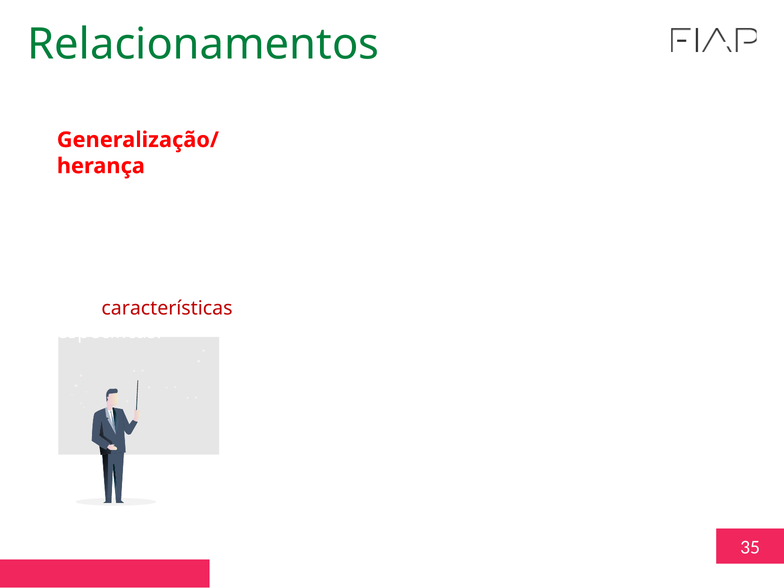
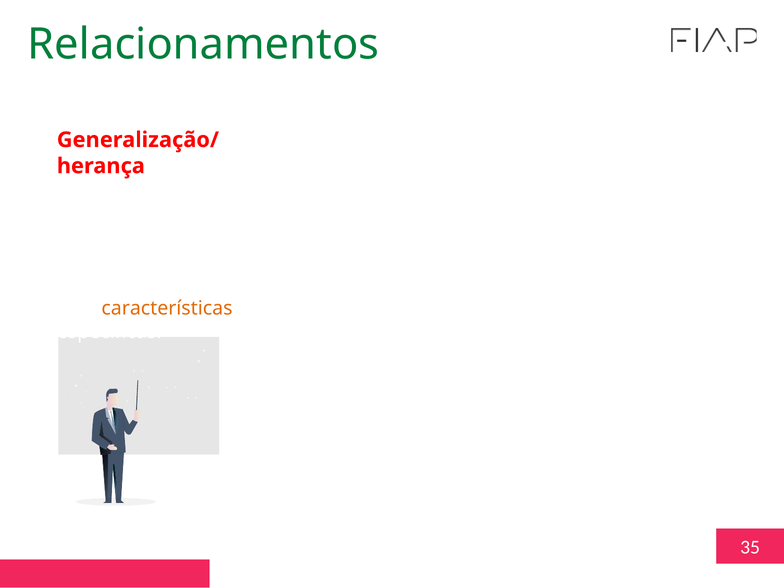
características at (167, 308) colour: red -> orange
